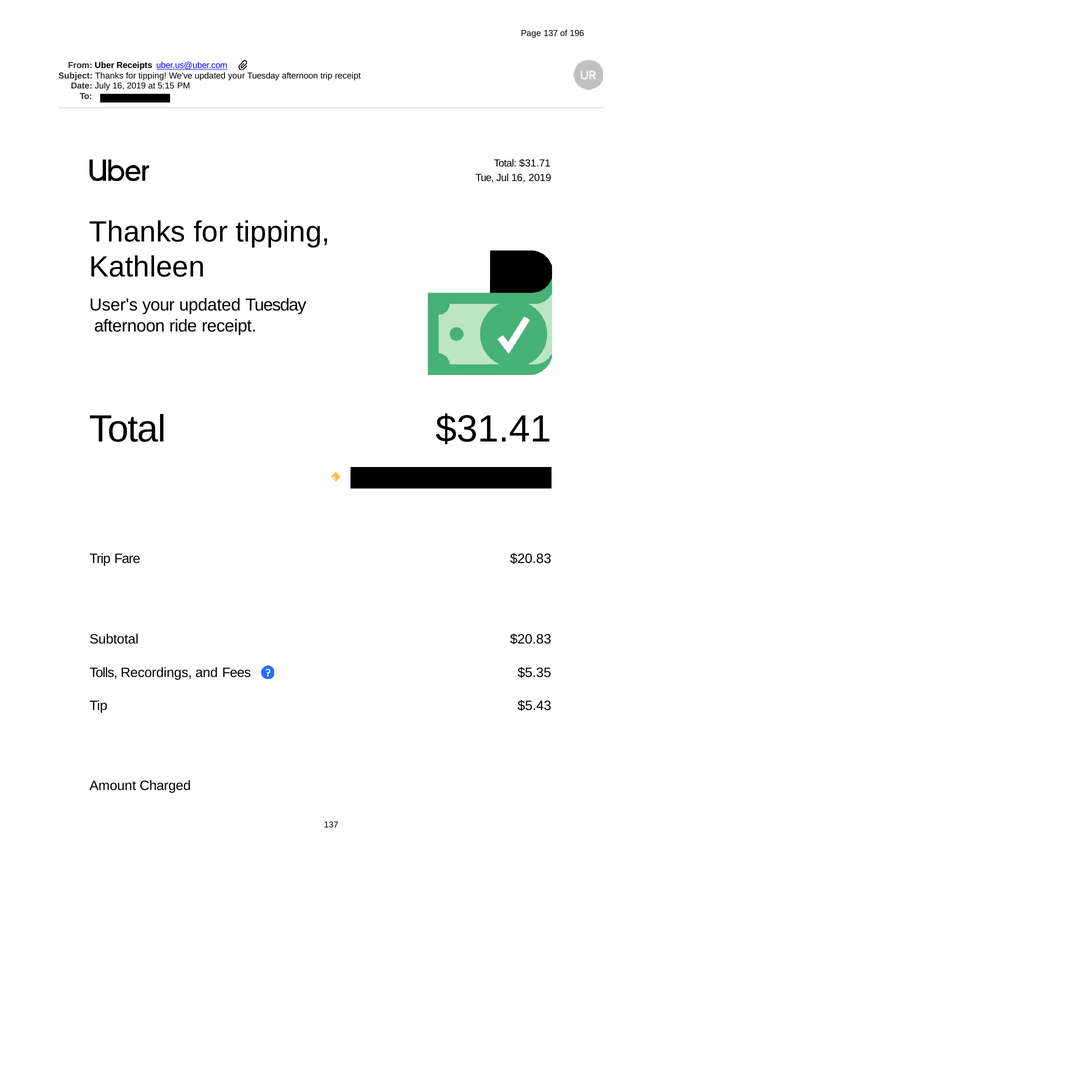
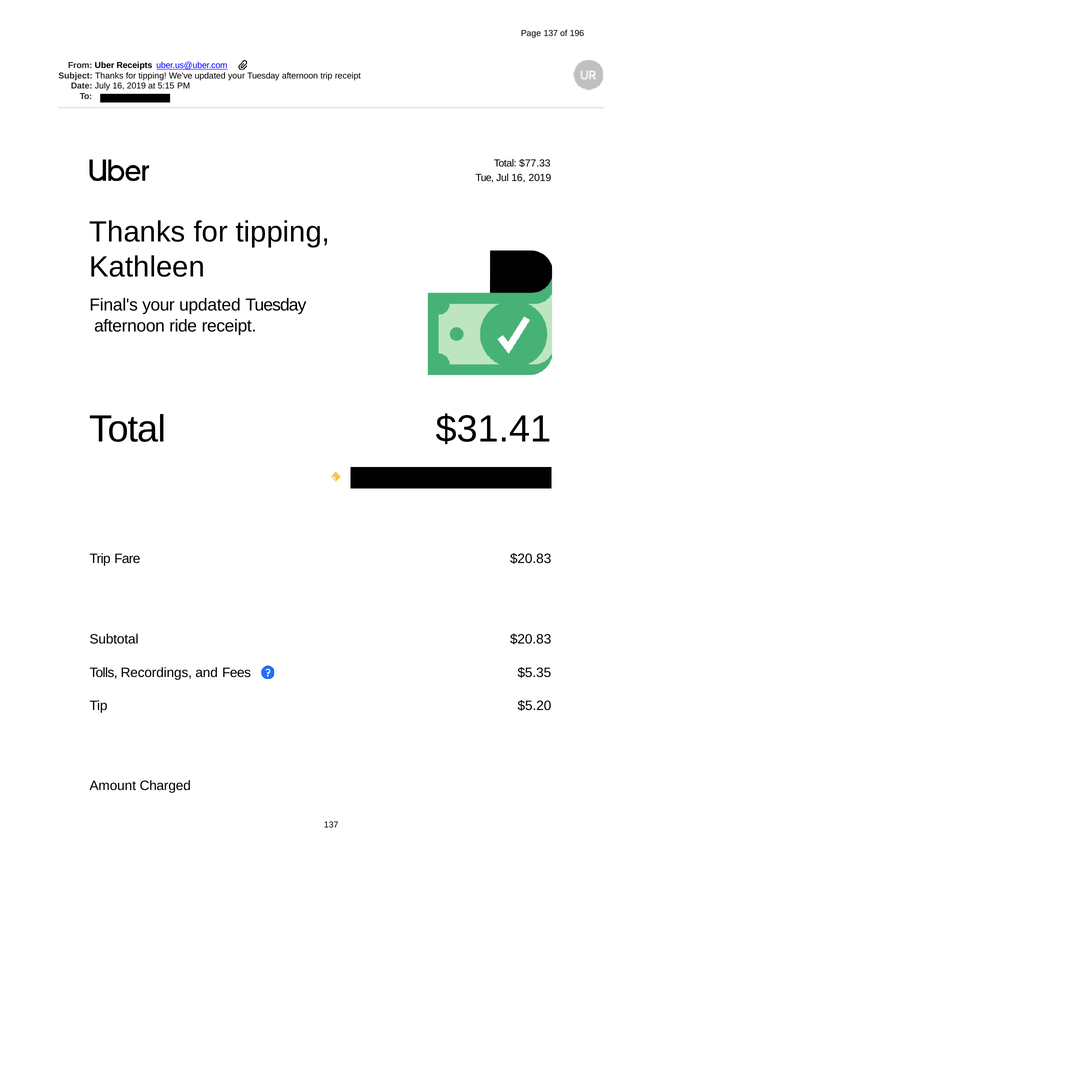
$31.71: $31.71 -> $77.33
User's: User's -> Final's
$5.43: $5.43 -> $5.20
